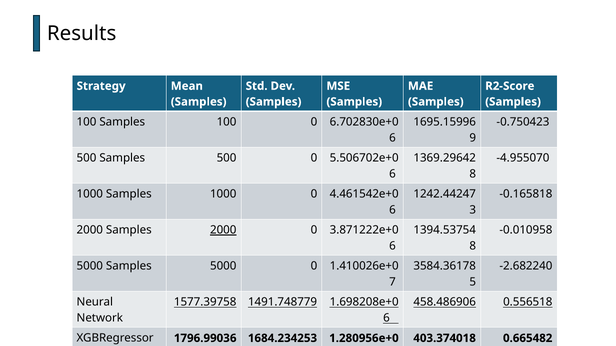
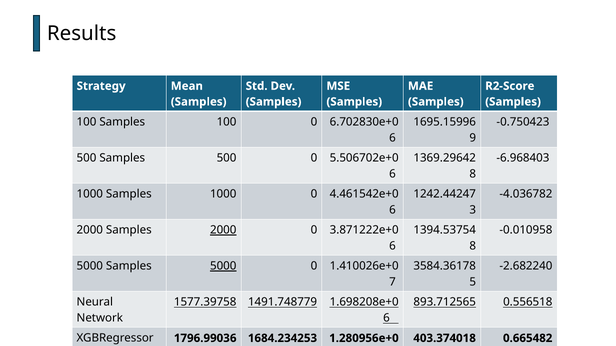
-4.955070: -4.955070 -> -6.968403
-0.165818: -0.165818 -> -4.036782
5000 at (223, 266) underline: none -> present
458.486906: 458.486906 -> 893.712565
